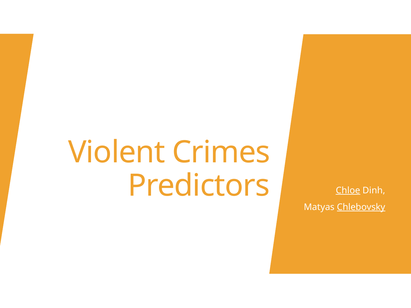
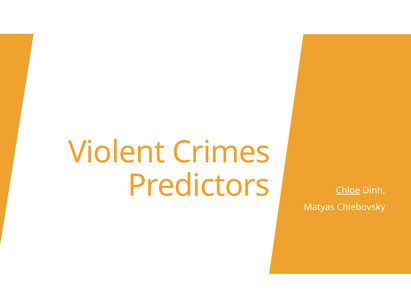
Chlebovsky underline: present -> none
